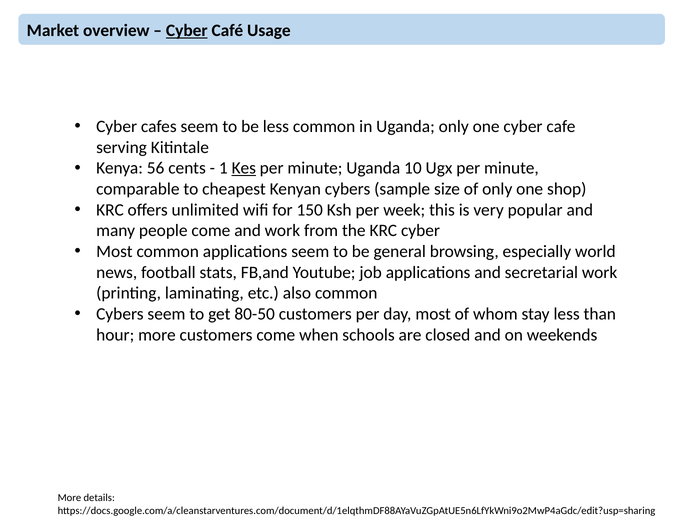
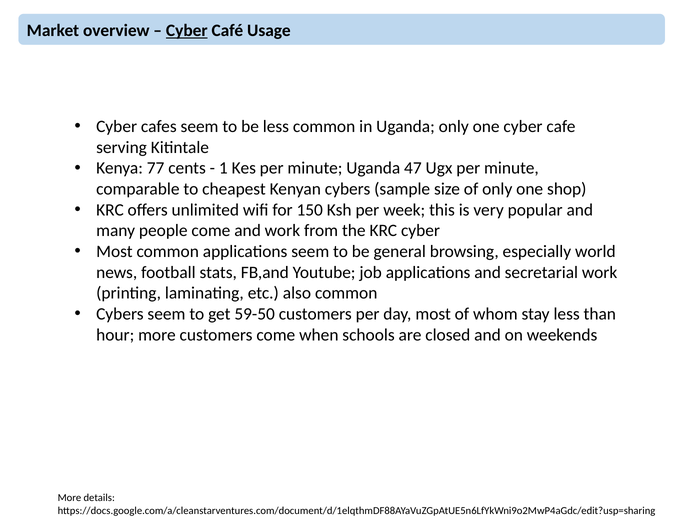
56: 56 -> 77
Kes underline: present -> none
10: 10 -> 47
80-50: 80-50 -> 59-50
